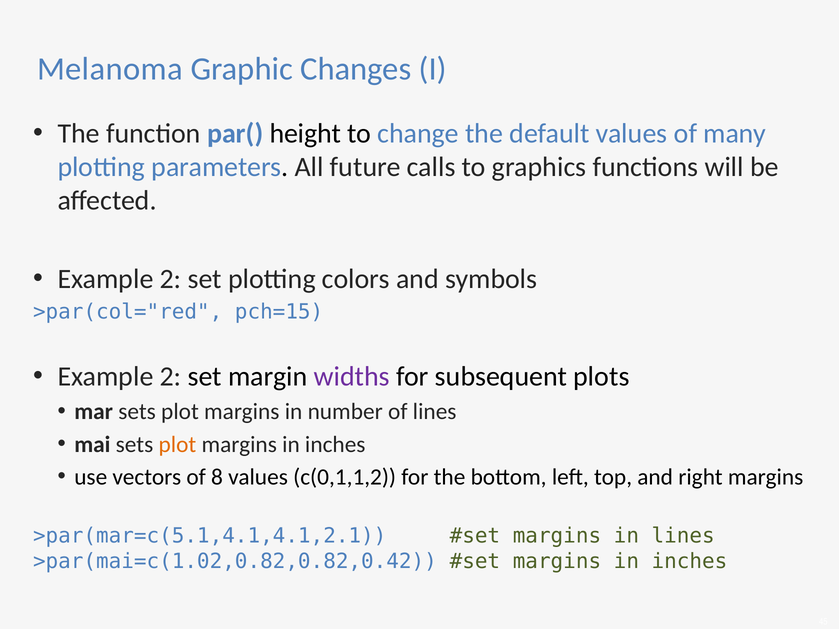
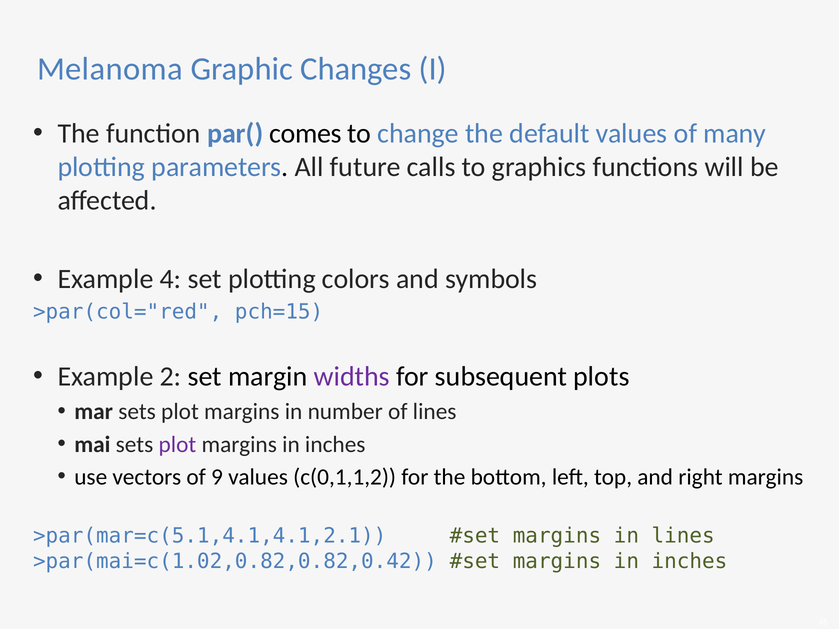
height: height -> comes
2 at (171, 279): 2 -> 4
plot at (177, 445) colour: orange -> purple
8: 8 -> 9
